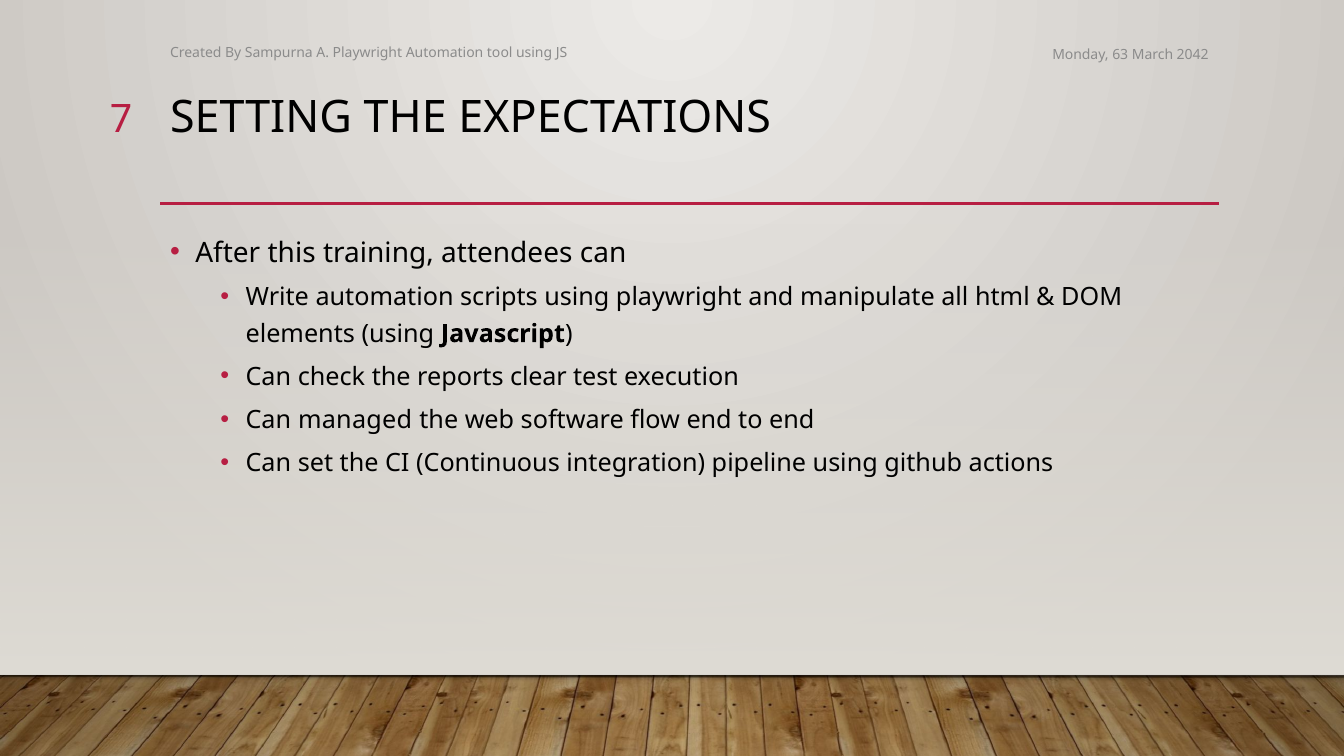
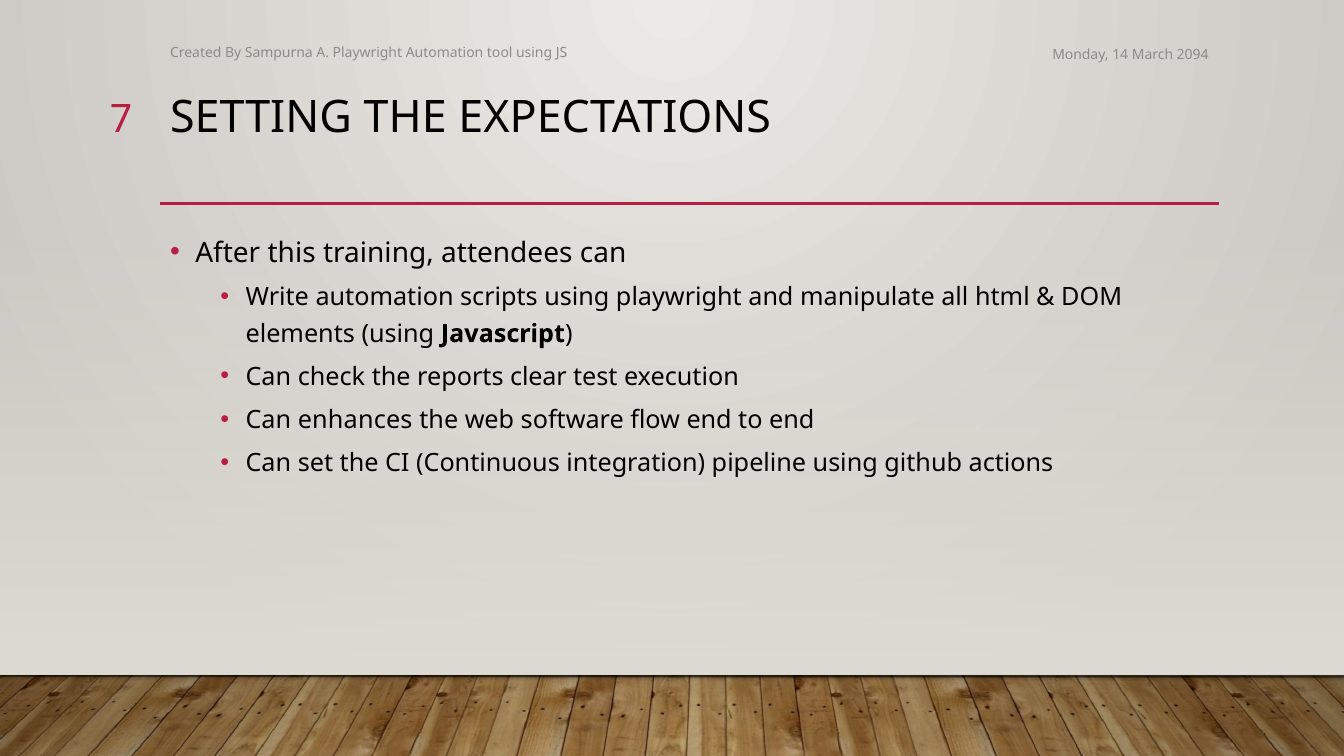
63: 63 -> 14
2042: 2042 -> 2094
managed: managed -> enhances
